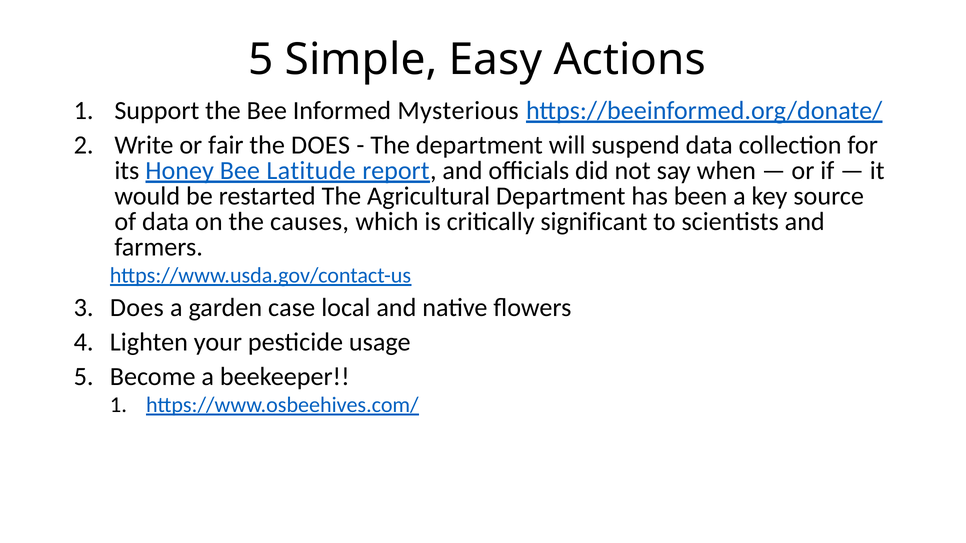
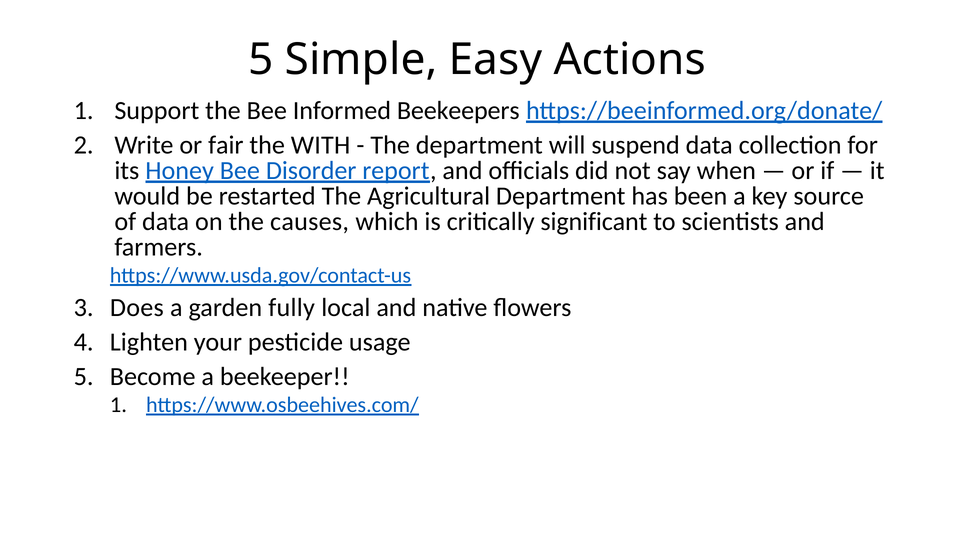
Mysterious: Mysterious -> Beekeepers
the DOES: DOES -> WITH
Latitude: Latitude -> Disorder
case: case -> fully
